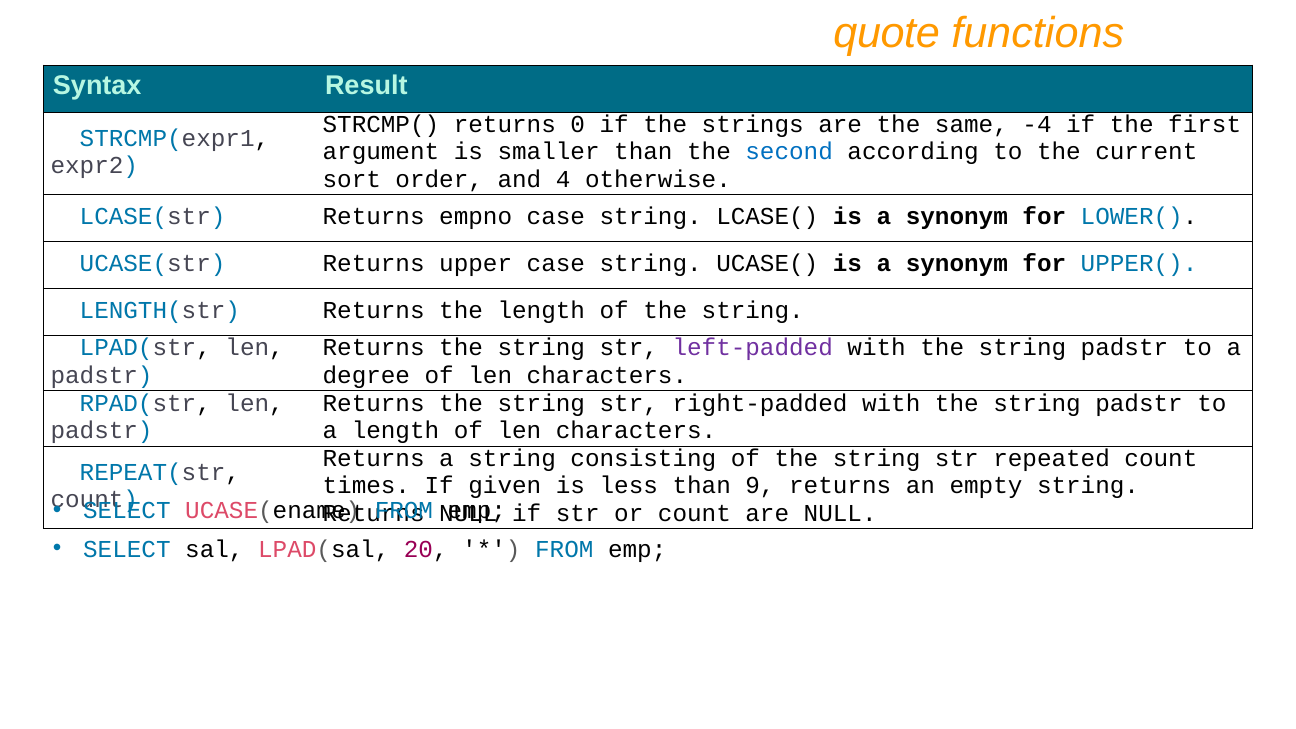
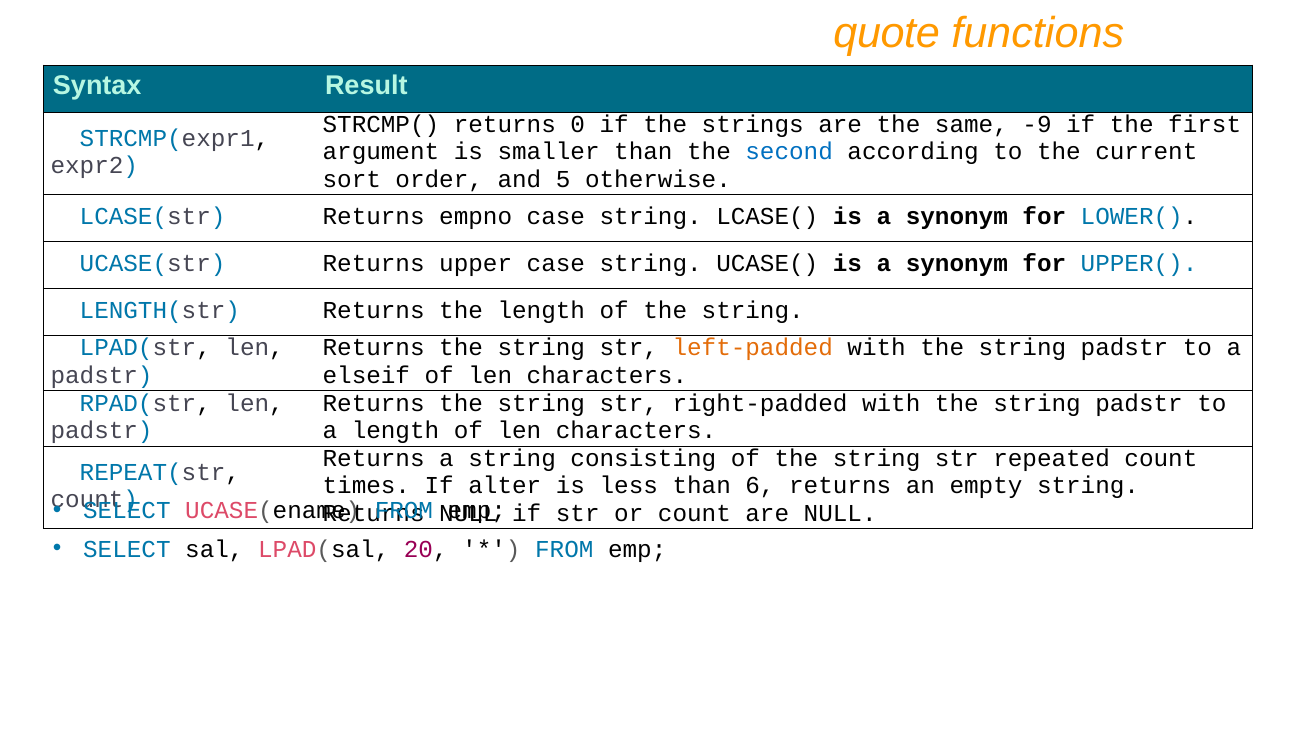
-4: -4 -> -9
4: 4 -> 5
left-padded colour: purple -> orange
degree: degree -> elseif
given: given -> alter
9: 9 -> 6
